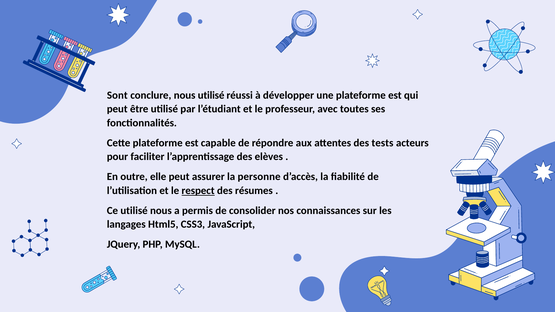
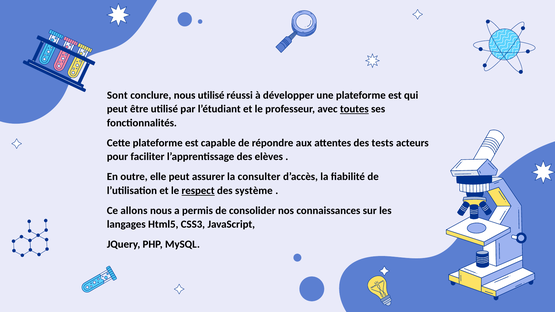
toutes underline: none -> present
personne: personne -> consulter
résumes: résumes -> système
Ce utilisé: utilisé -> allons
